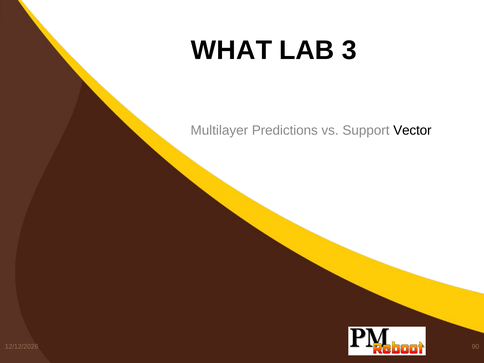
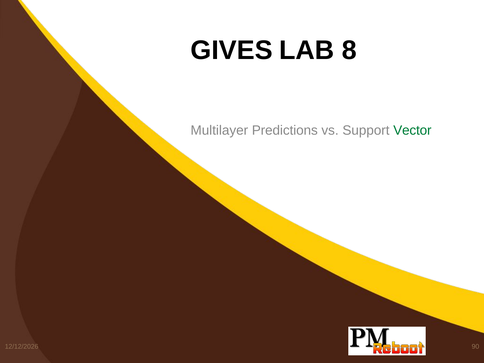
WHAT: WHAT -> GIVES
3: 3 -> 8
Vector colour: black -> green
